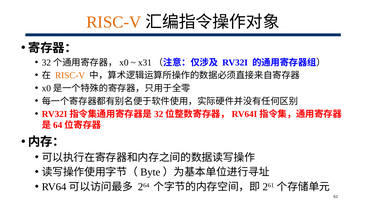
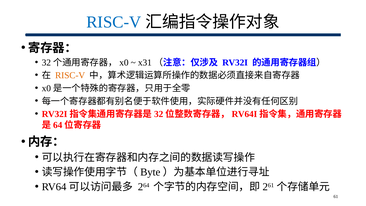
RISC-V at (114, 22) colour: orange -> blue
